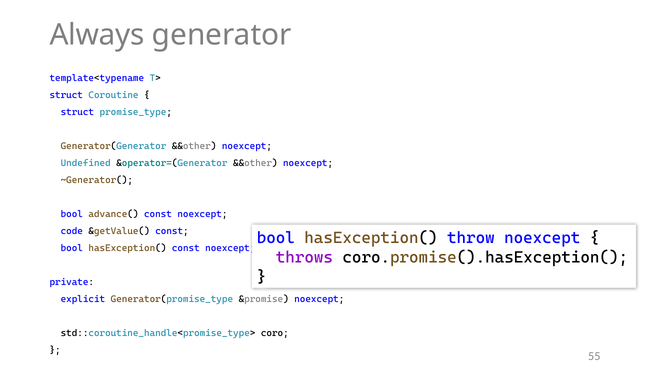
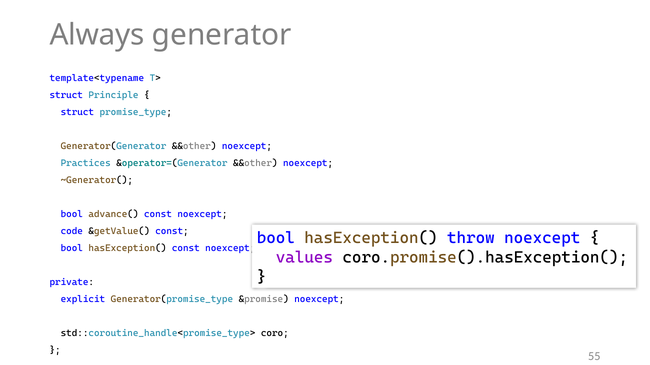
Coroutine: Coroutine -> Principle
Undefined: Undefined -> Practices
throws: throws -> values
